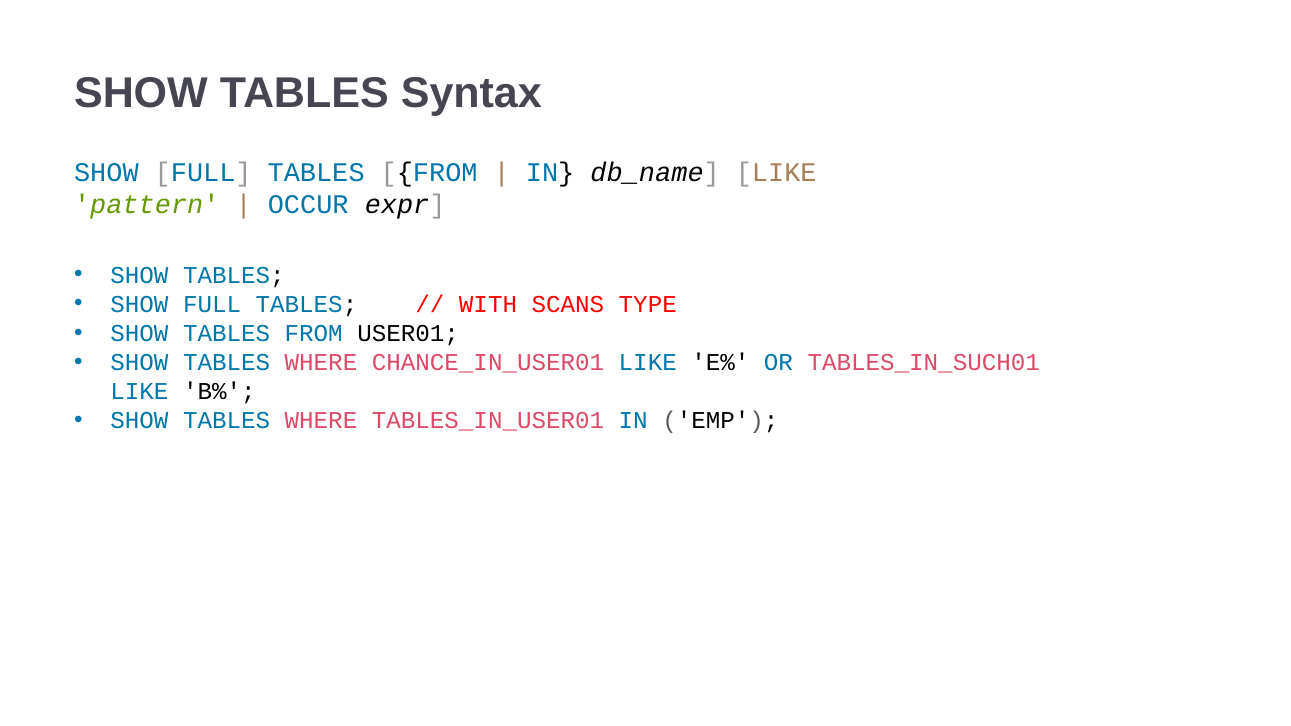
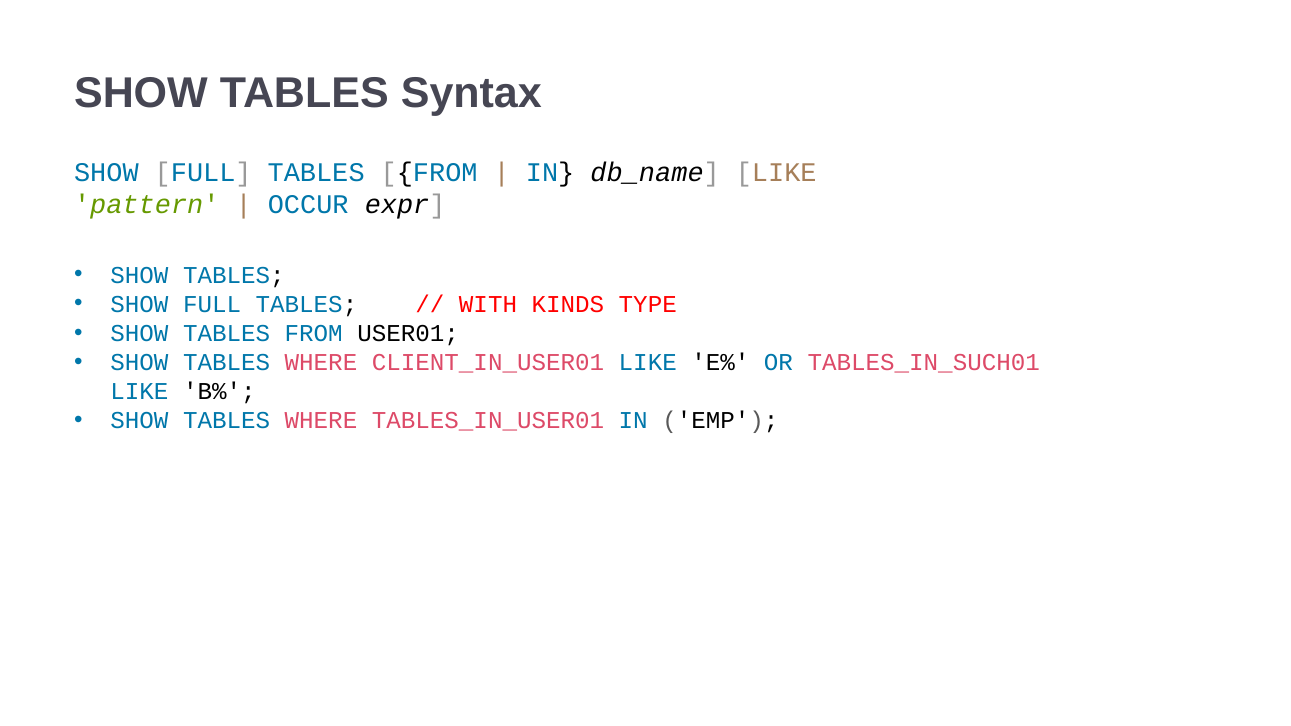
SCANS: SCANS -> KINDS
CHANCE_IN_USER01: CHANCE_IN_USER01 -> CLIENT_IN_USER01
